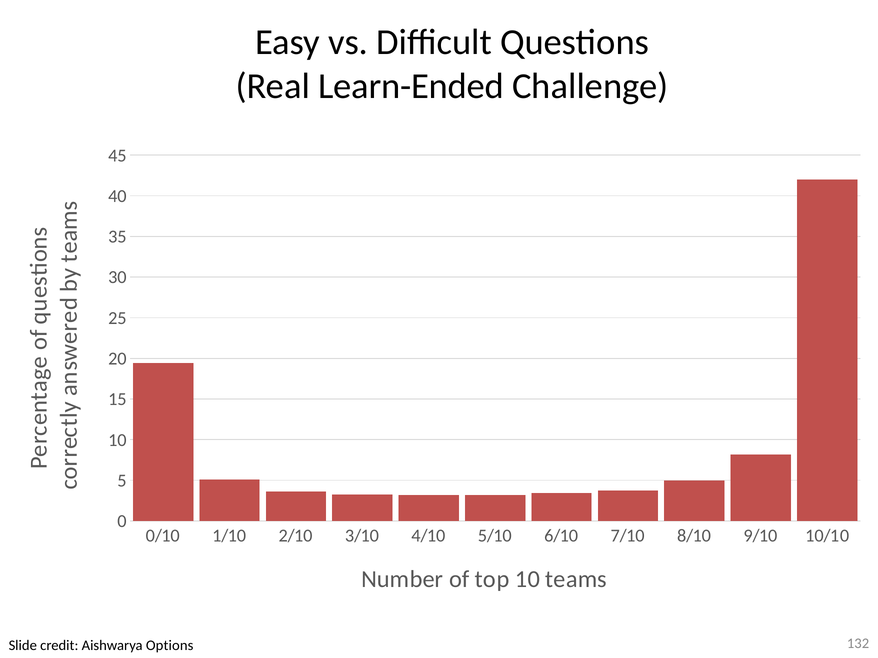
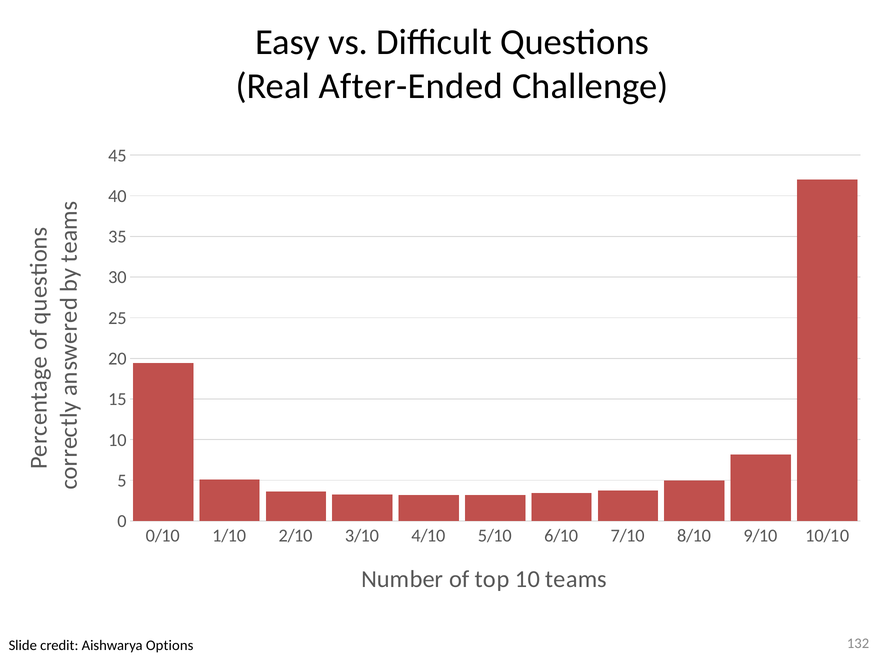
Learn-Ended: Learn-Ended -> After-Ended
